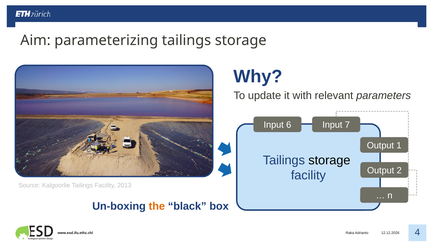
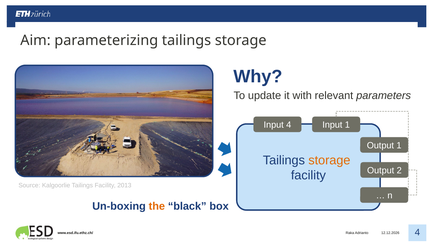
Input 6: 6 -> 4
Input 7: 7 -> 1
storage at (329, 160) colour: black -> orange
